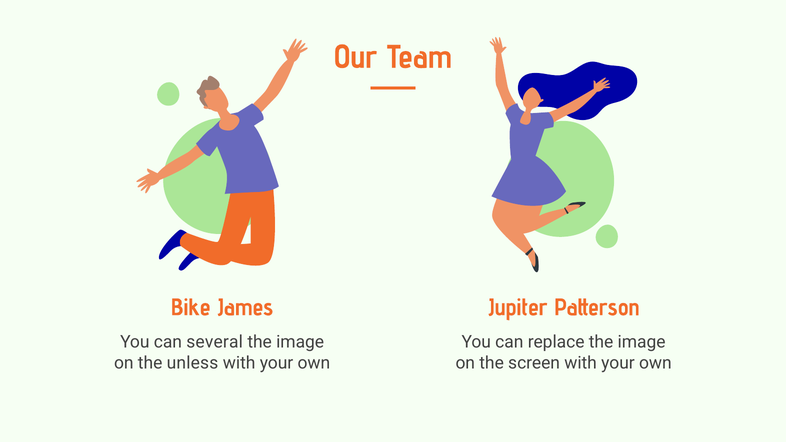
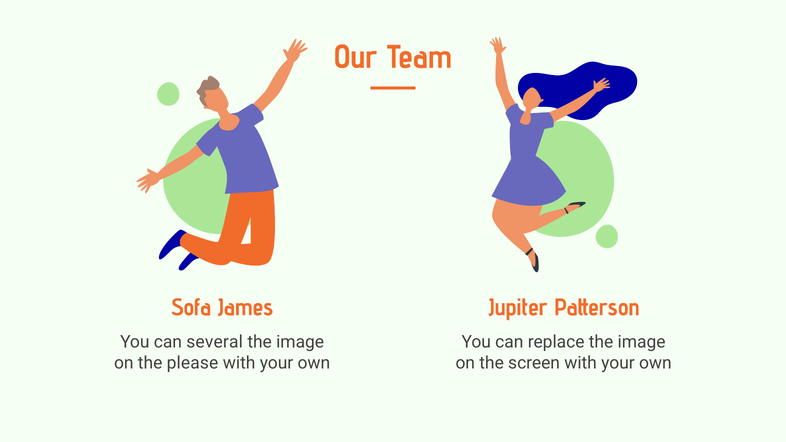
Bike: Bike -> Sofa
unless: unless -> please
